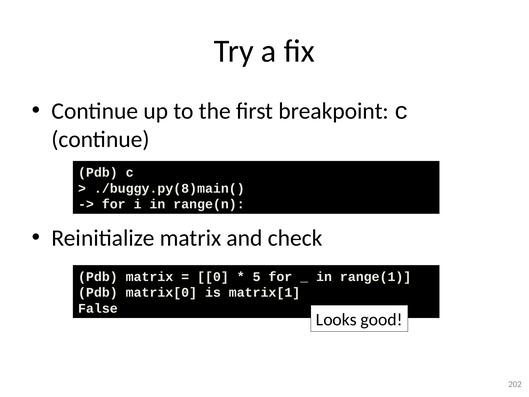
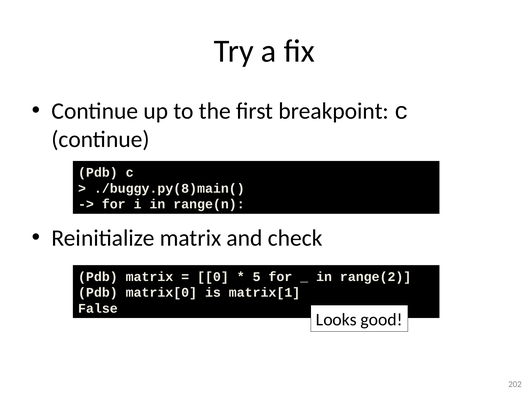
range(1: range(1 -> range(2
